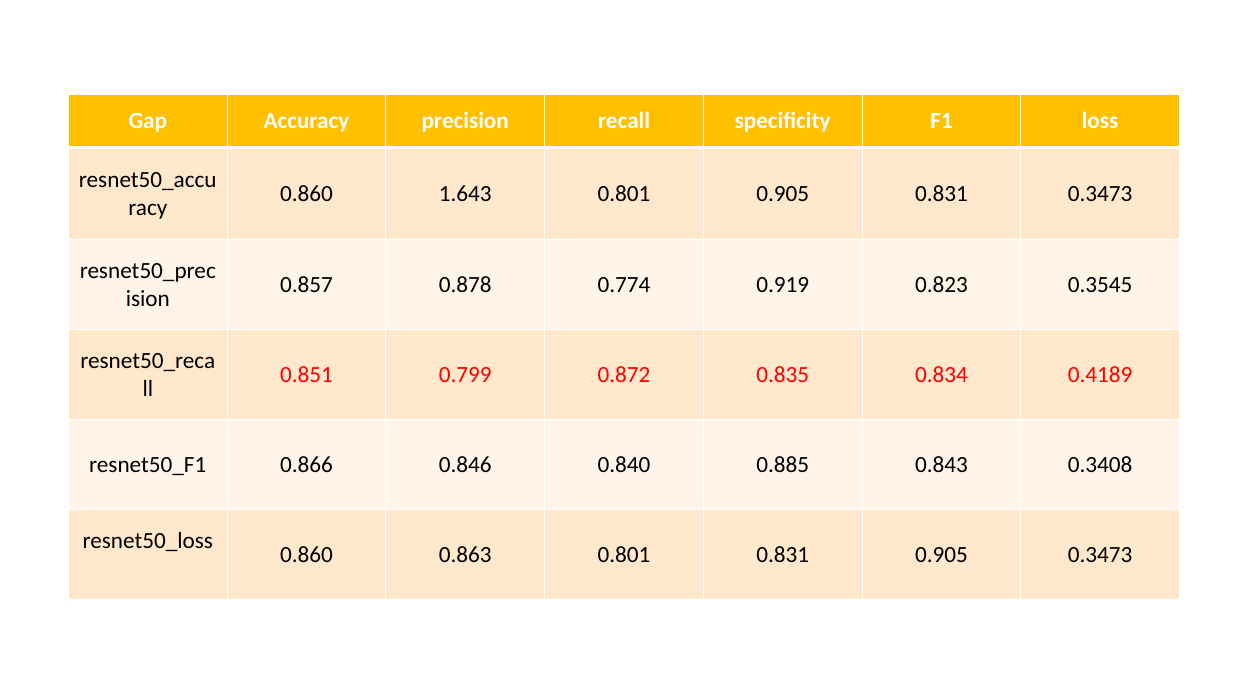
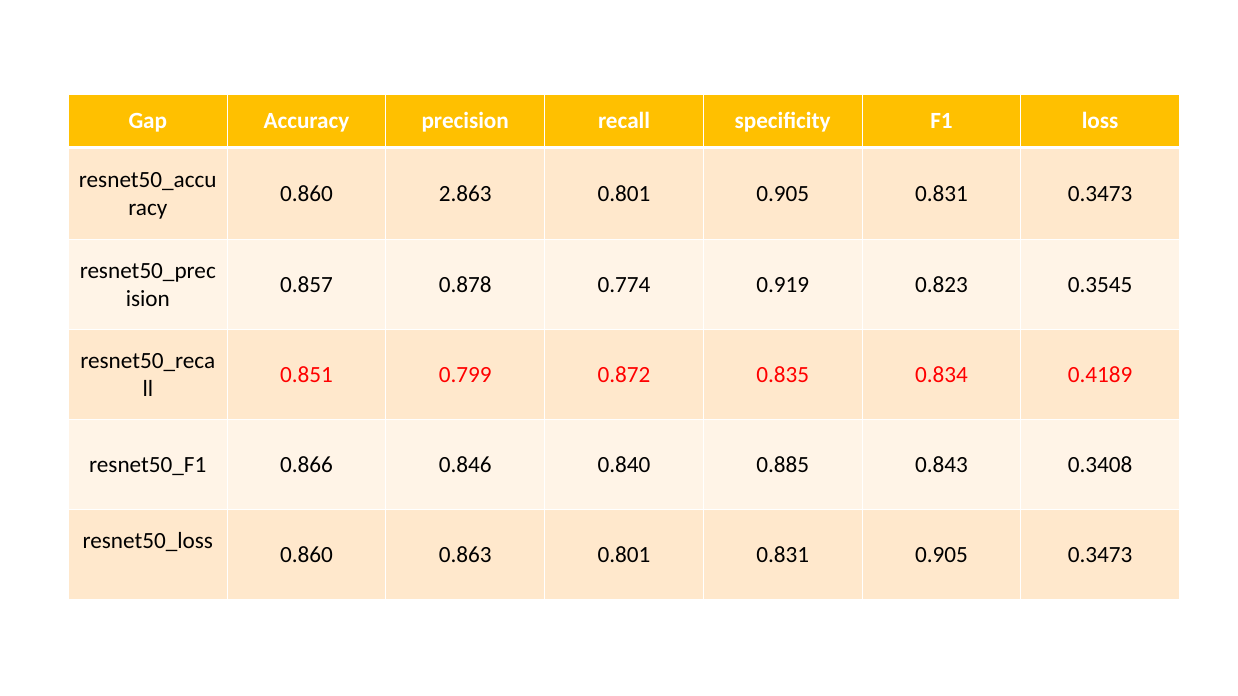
1.643: 1.643 -> 2.863
